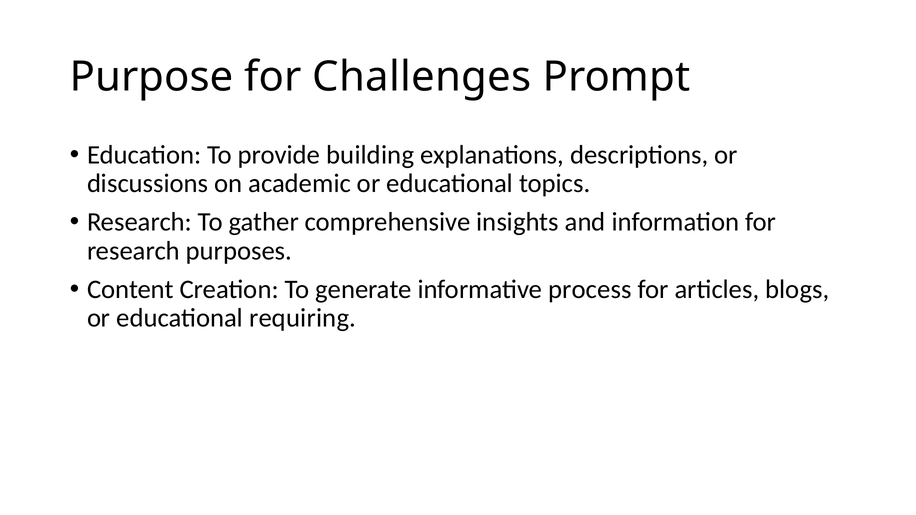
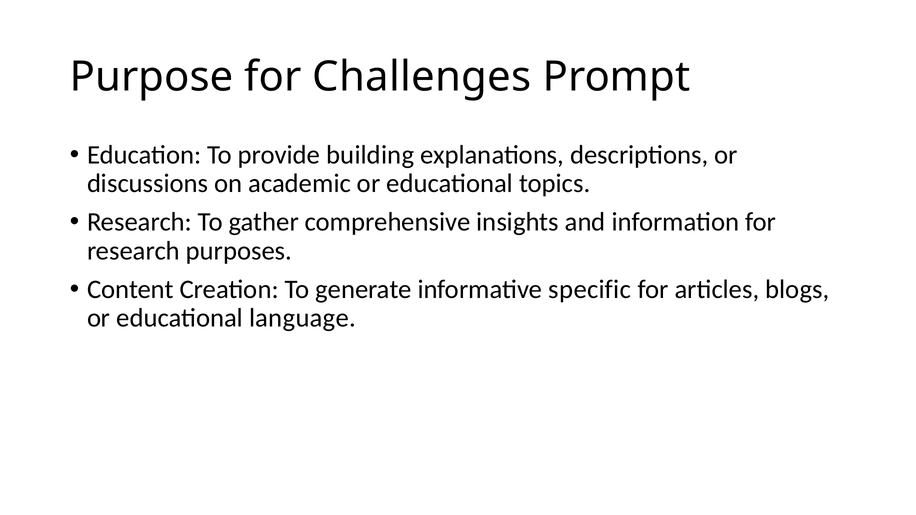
process: process -> specific
requiring: requiring -> language
